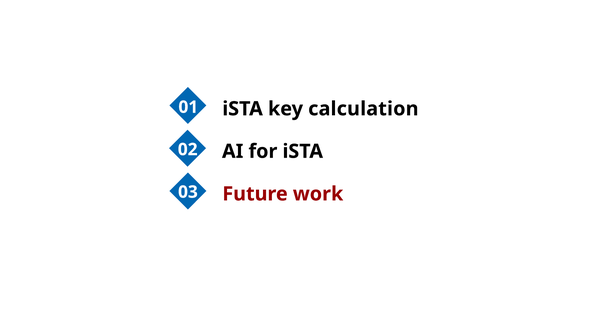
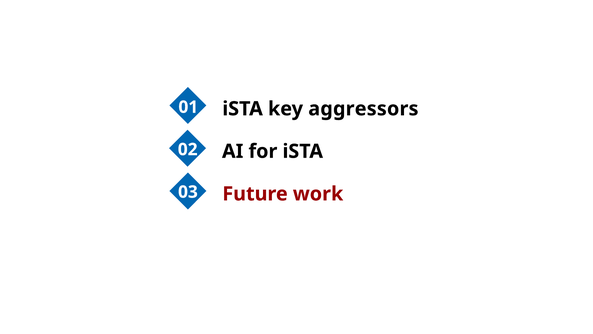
calculation: calculation -> aggressors
